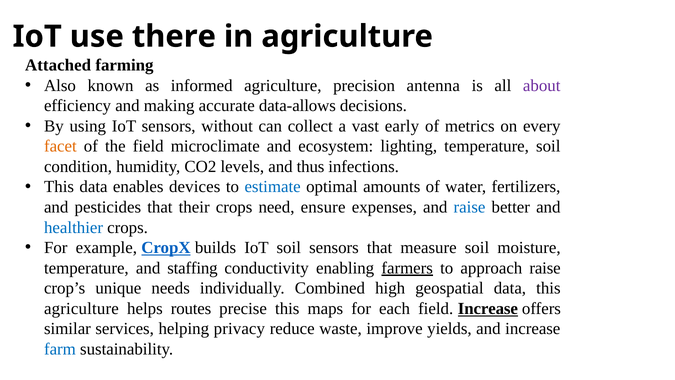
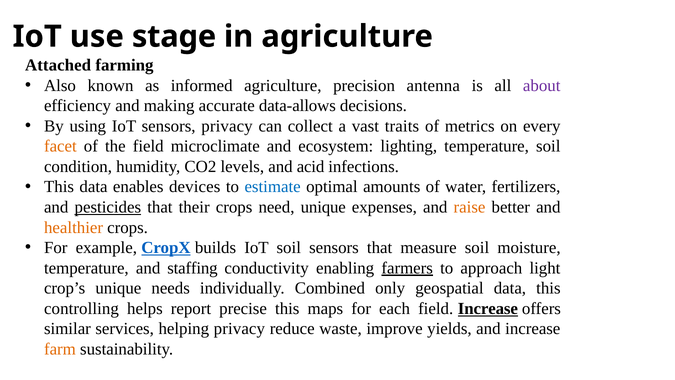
there: there -> stage
sensors without: without -> privacy
early: early -> traits
thus: thus -> acid
pesticides underline: none -> present
need ensure: ensure -> unique
raise at (470, 207) colour: blue -> orange
healthier colour: blue -> orange
approach raise: raise -> light
high: high -> only
agriculture at (81, 308): agriculture -> controlling
routes: routes -> report
farm colour: blue -> orange
